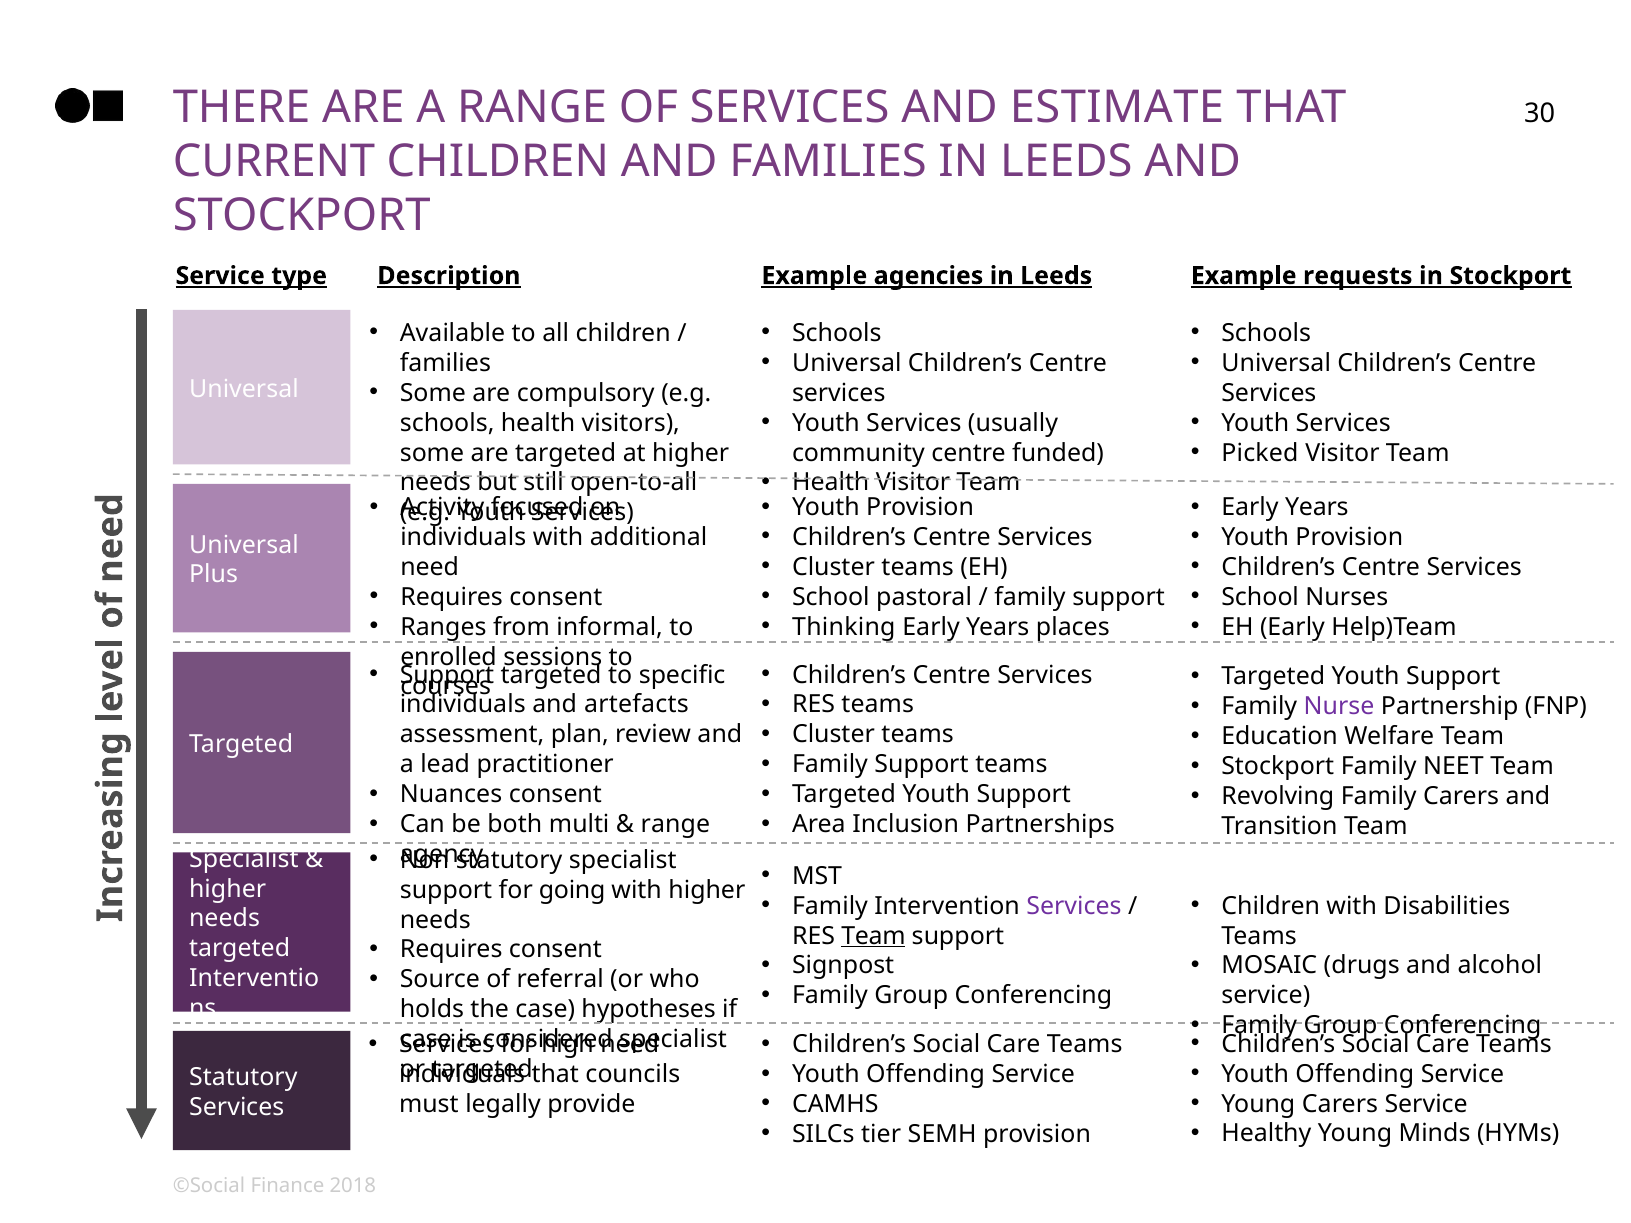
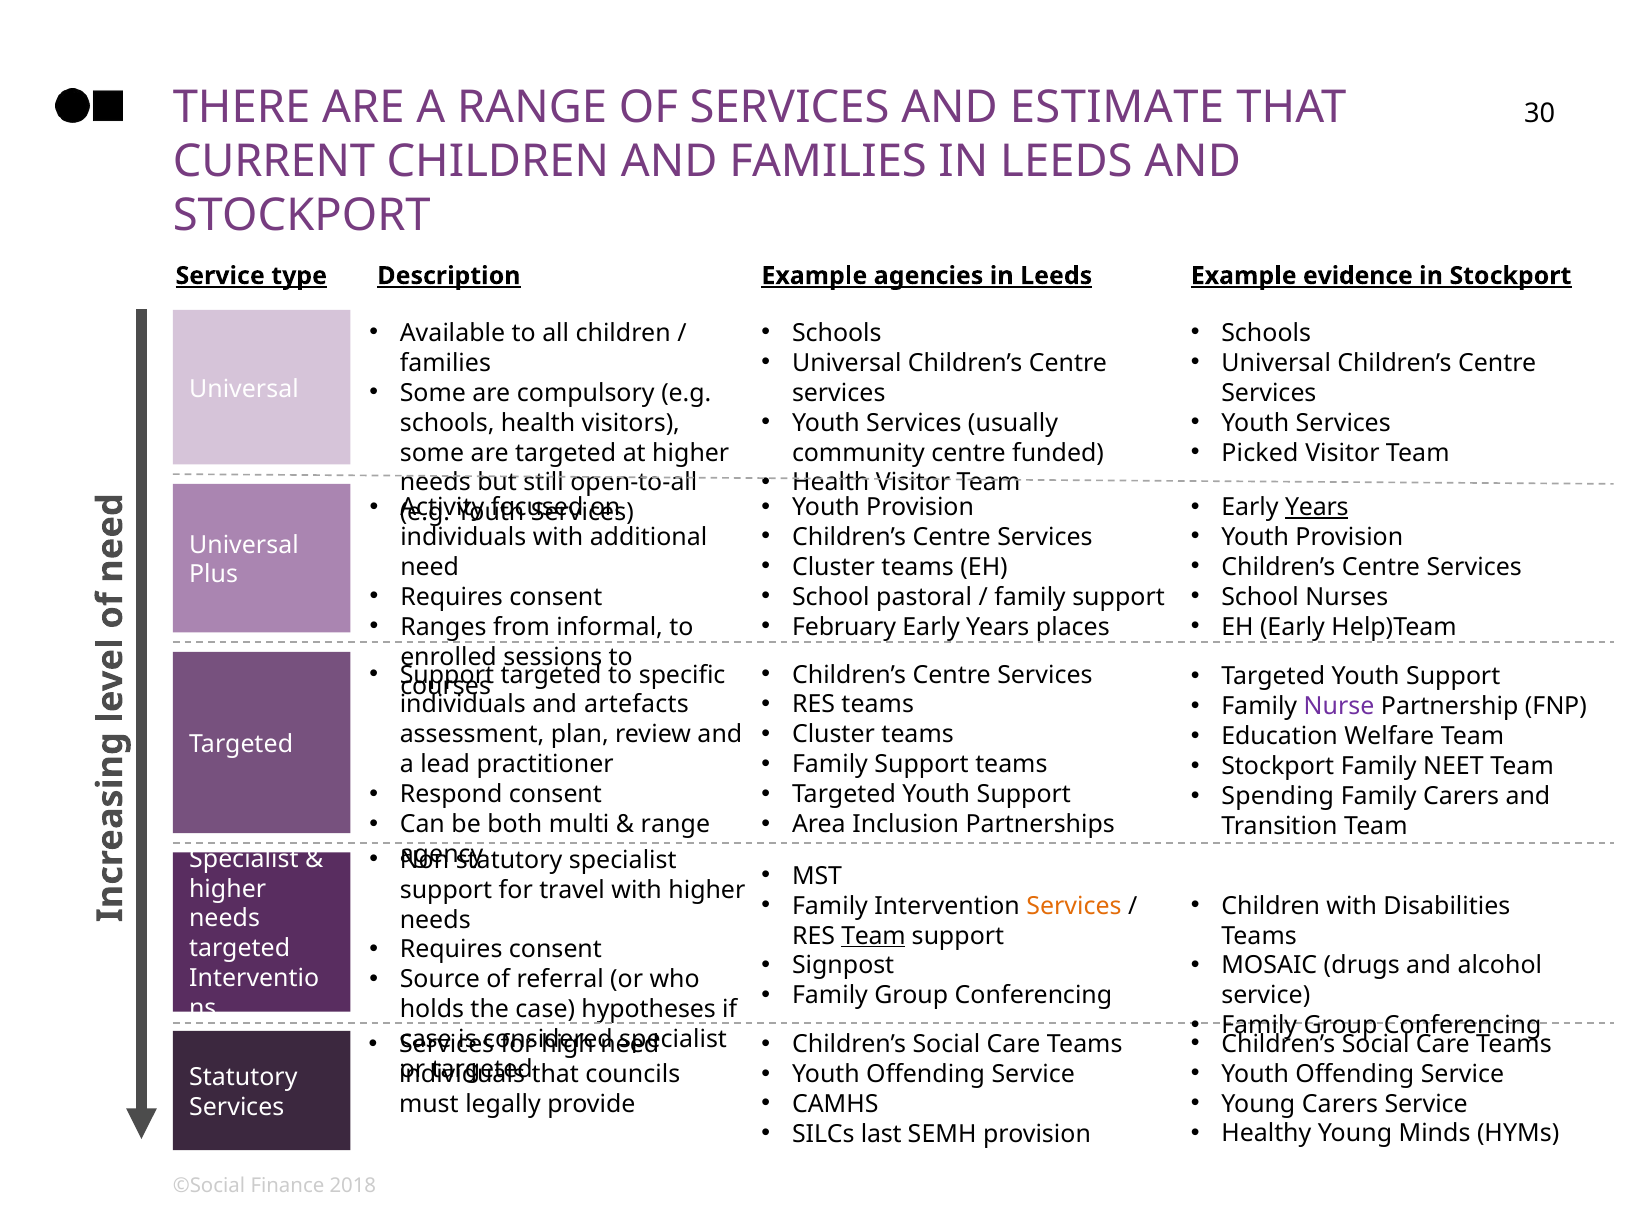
requests: requests -> evidence
Years at (1317, 507) underline: none -> present
Thinking: Thinking -> February
Nuances: Nuances -> Respond
Revolving: Revolving -> Spending
going: going -> travel
Services at (1074, 906) colour: purple -> orange
tier: tier -> last
